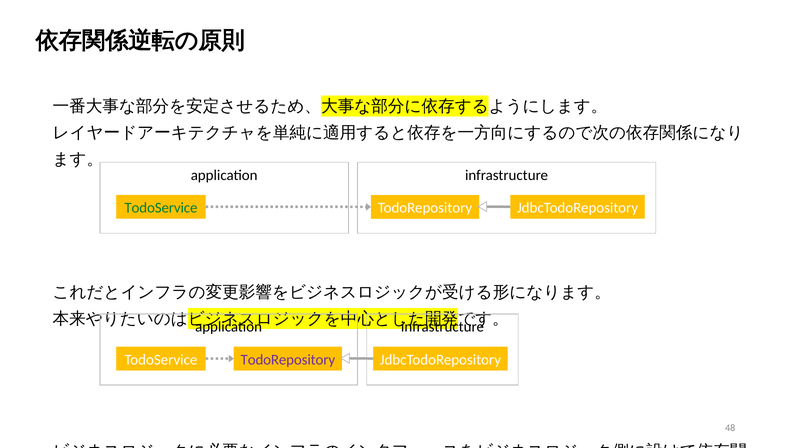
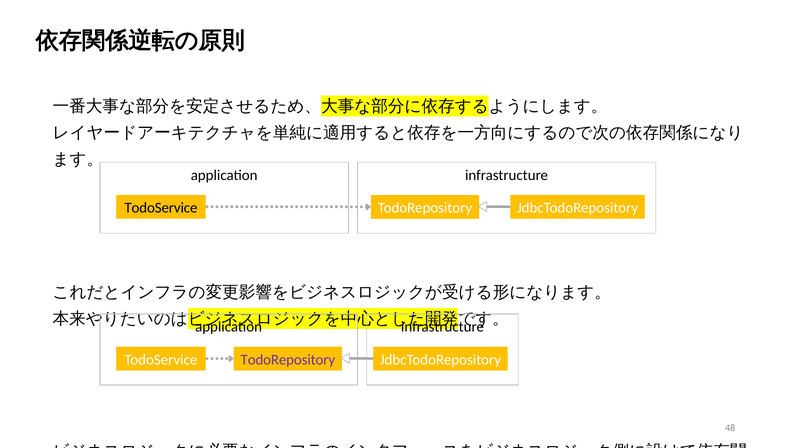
TodoService at (161, 208) colour: green -> black
